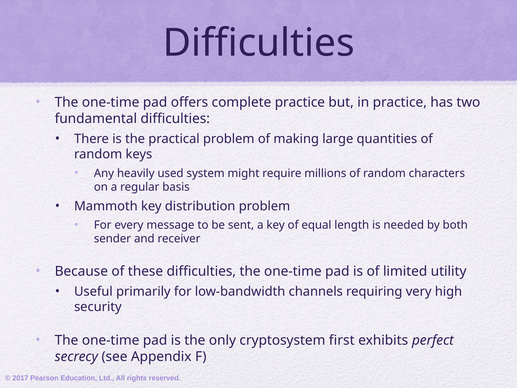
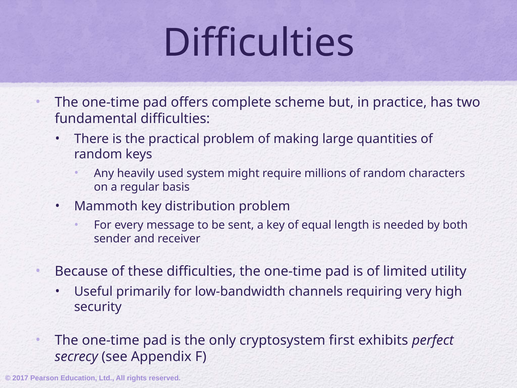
complete practice: practice -> scheme
